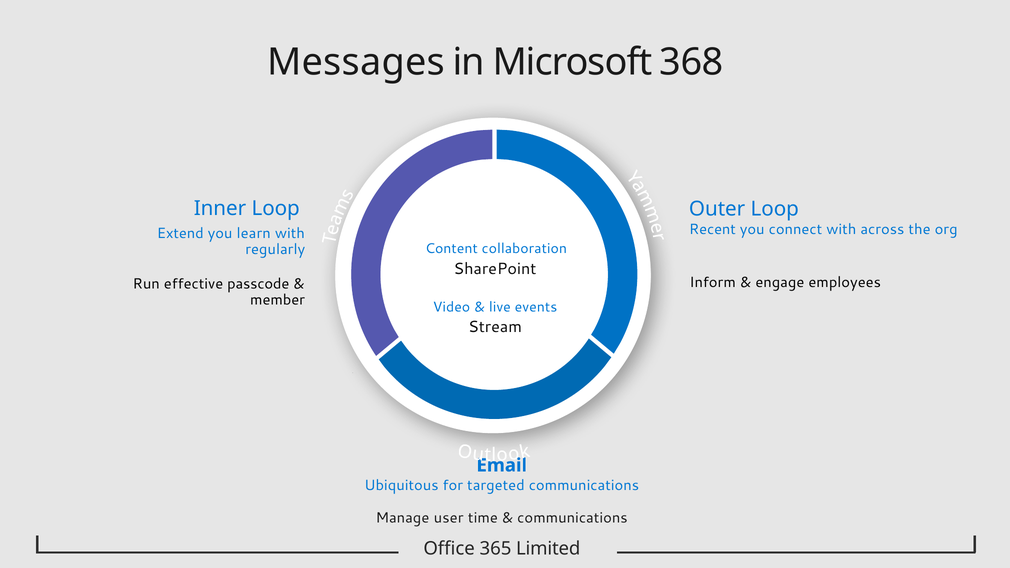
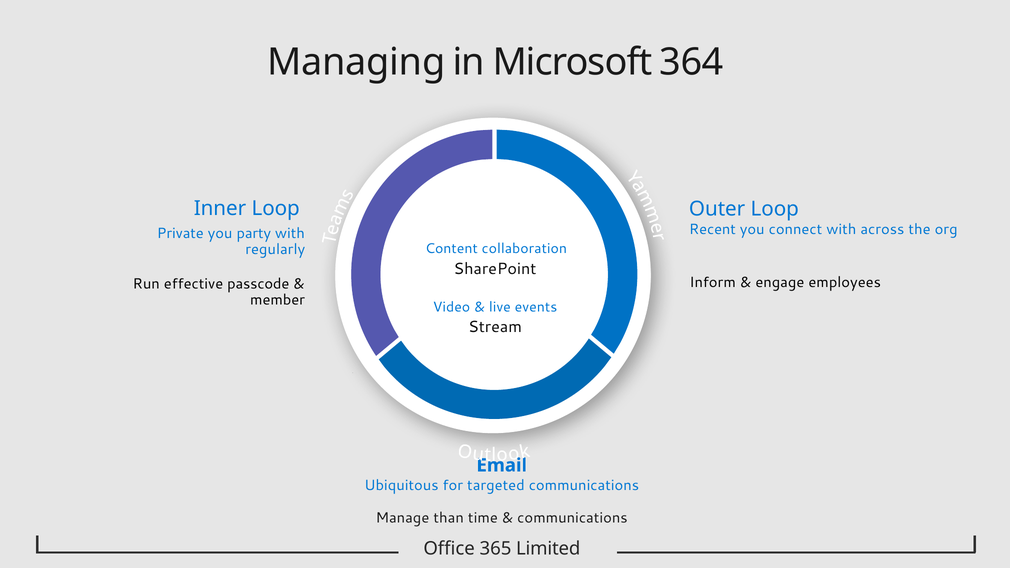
Messages: Messages -> Managing
368: 368 -> 364
Extend: Extend -> Private
learn: learn -> party
user: user -> than
